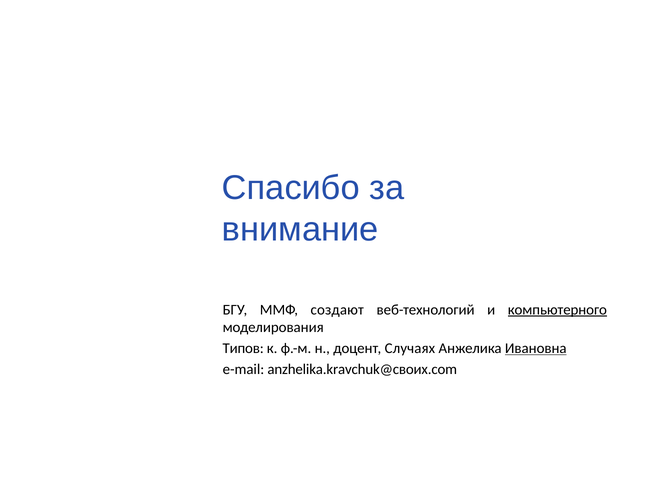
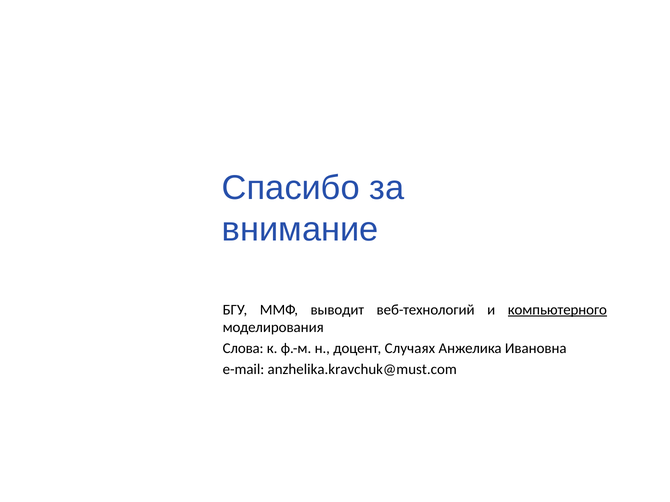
создают: создают -> выводит
Типов: Типов -> Слова
Ивановна underline: present -> none
anzhelika.kravchuk@своих.com: anzhelika.kravchuk@своих.com -> anzhelika.kravchuk@must.com
